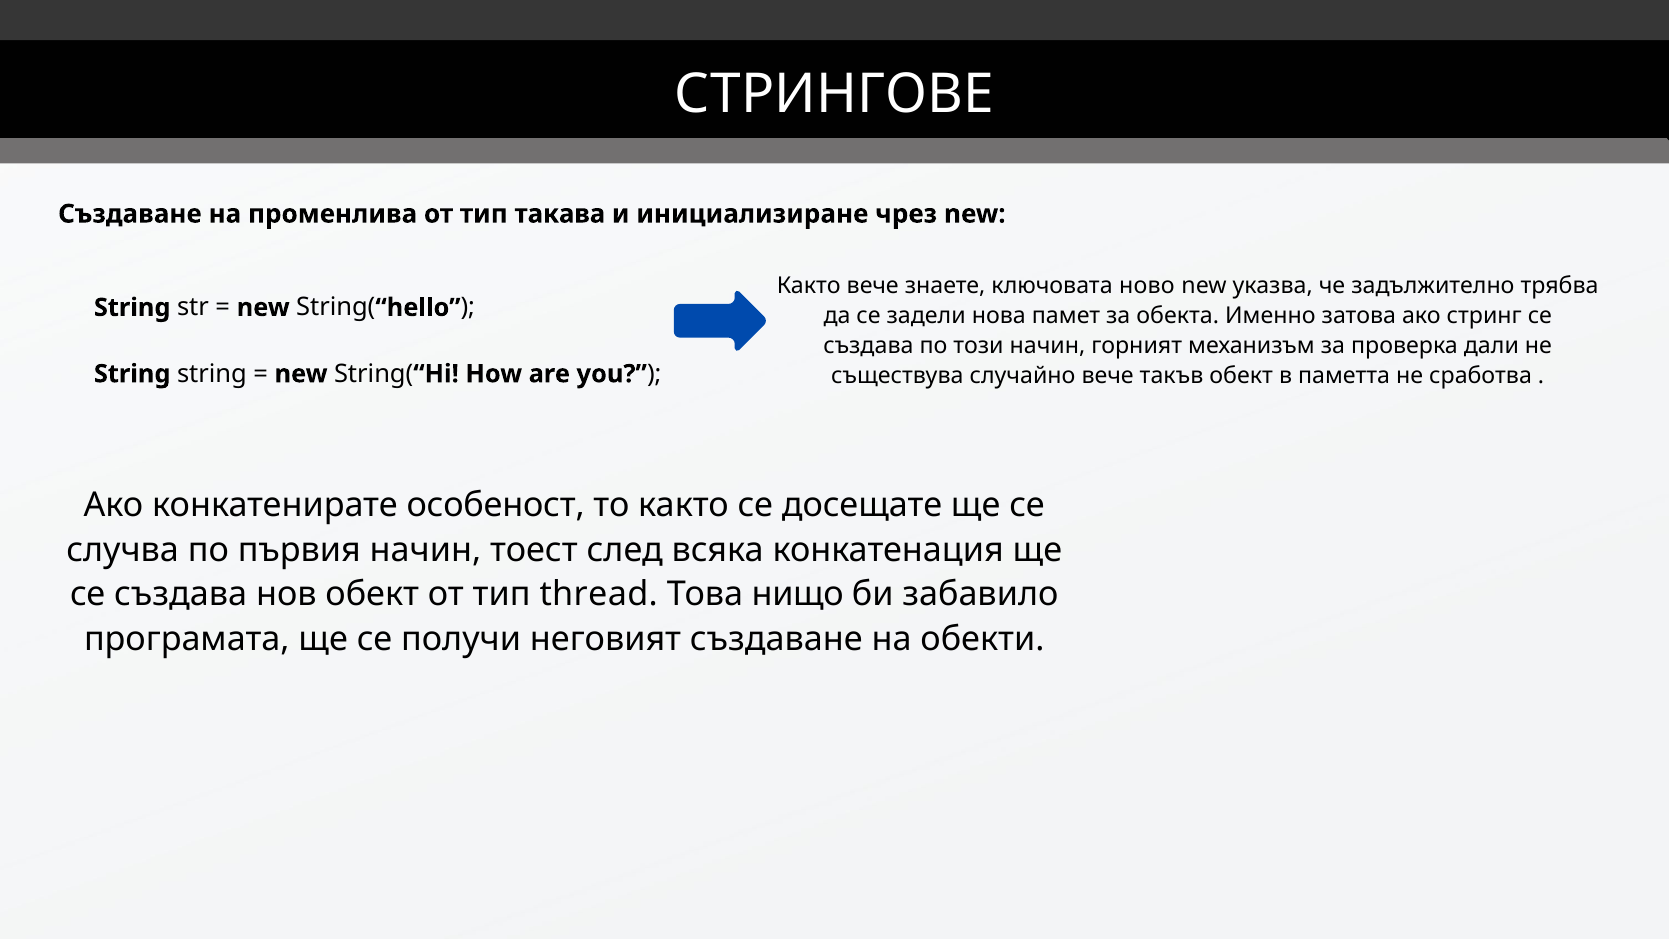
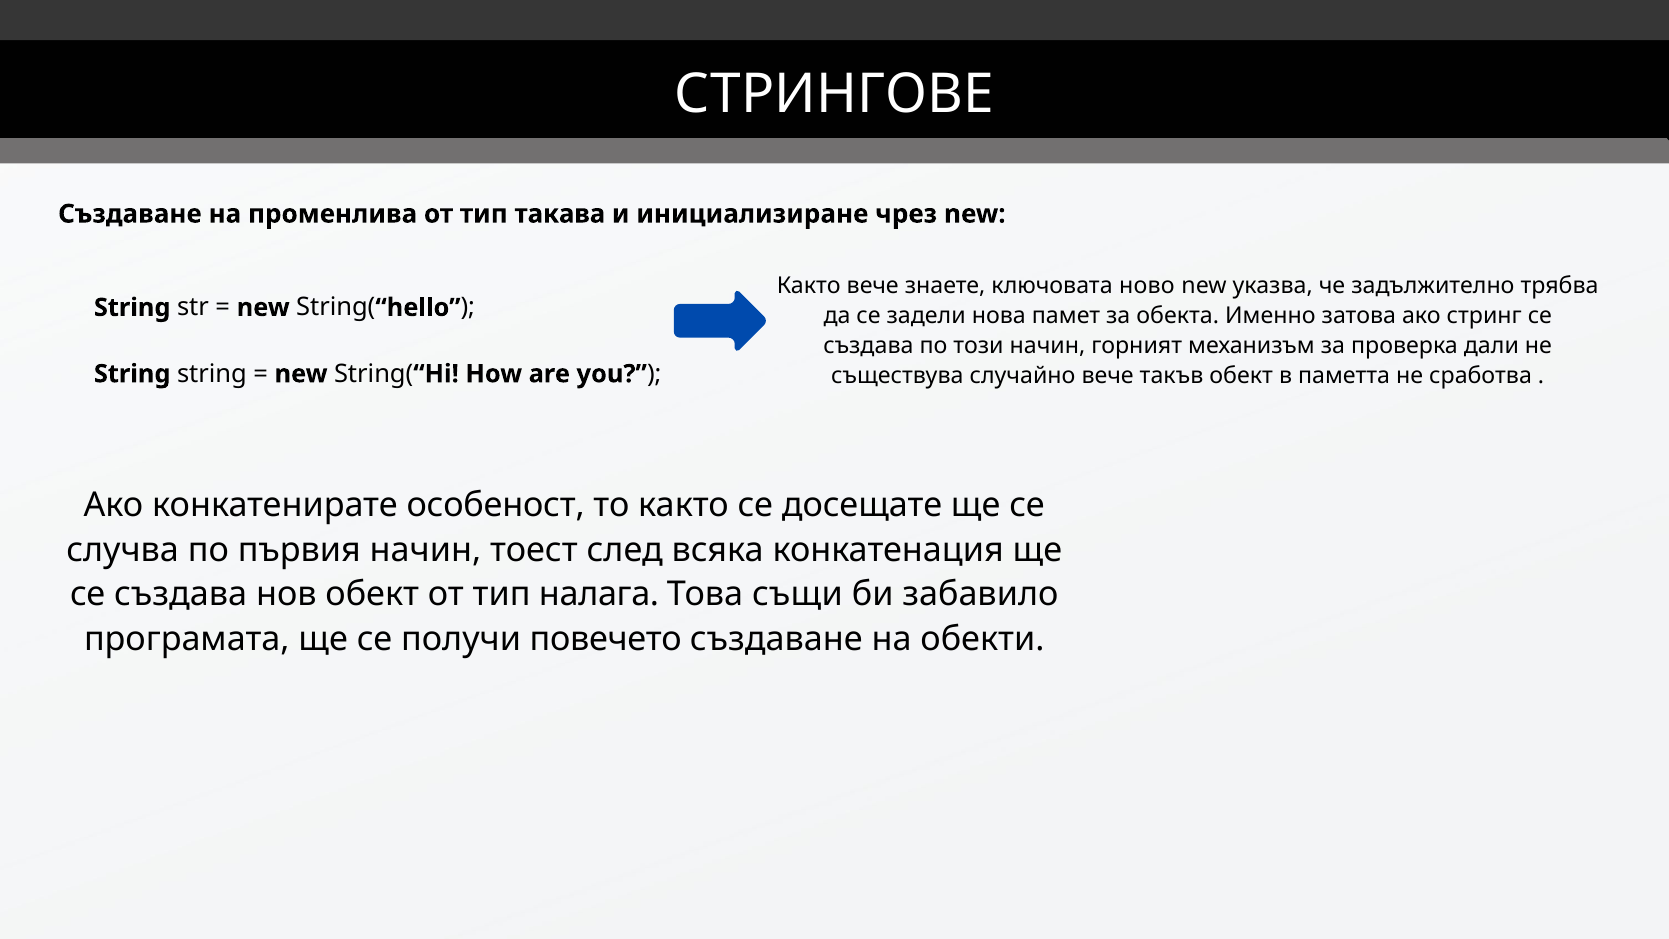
thread: thread -> налага
нищо: нищо -> същи
неговият: неговият -> повечето
